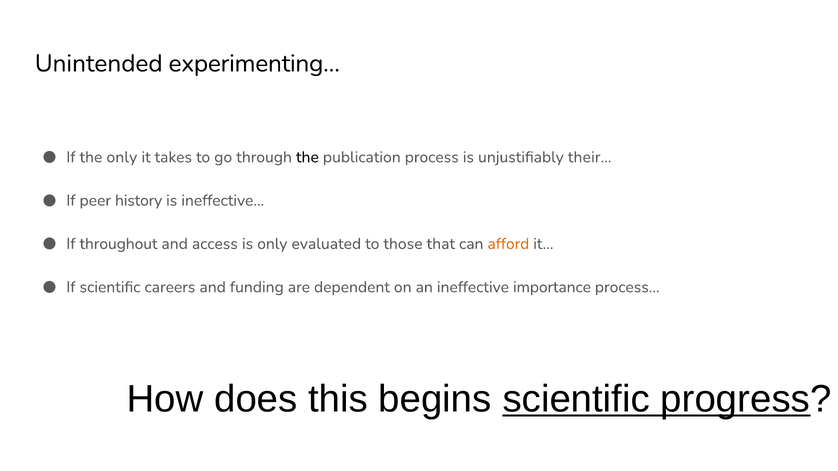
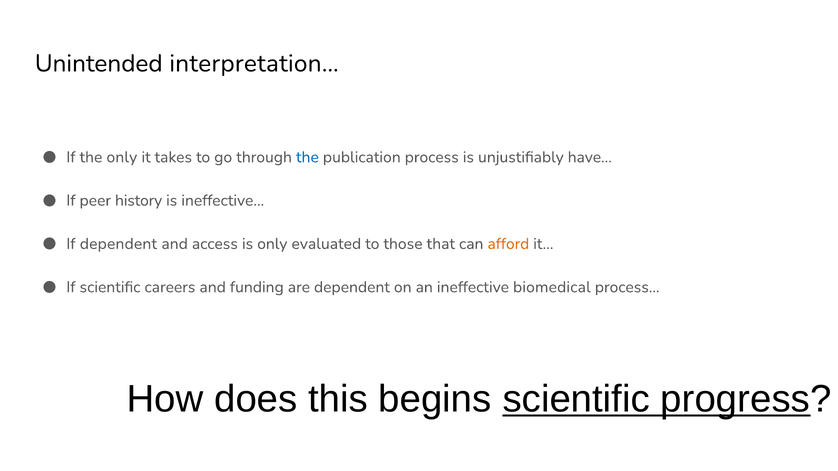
experimenting…: experimenting… -> interpretation…
the at (307, 157) colour: black -> blue
their…: their… -> have…
If throughout: throughout -> dependent
importance: importance -> biomedical
